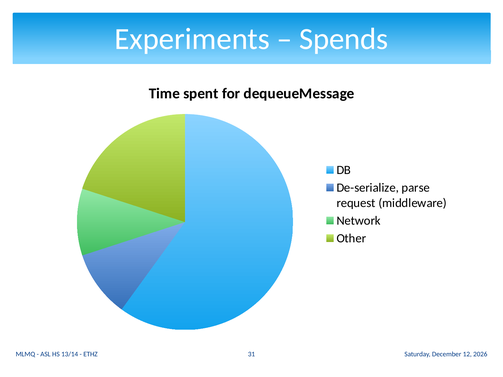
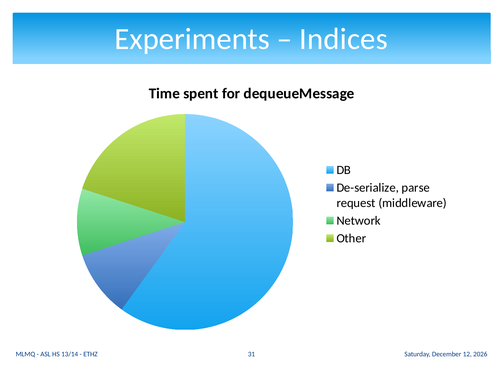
Spends: Spends -> Indices
